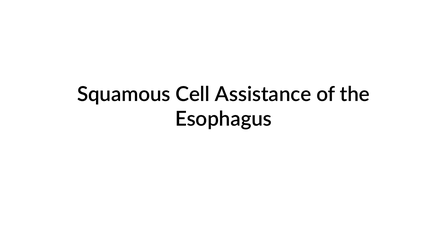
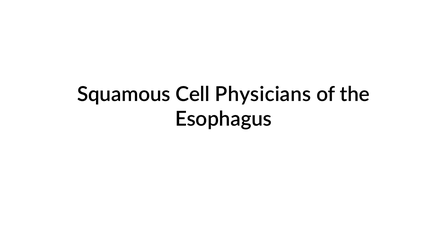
Assistance: Assistance -> Physicians
